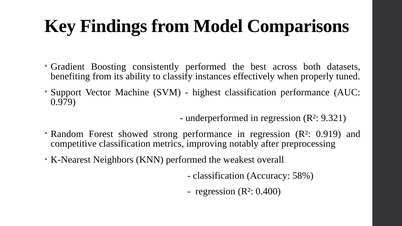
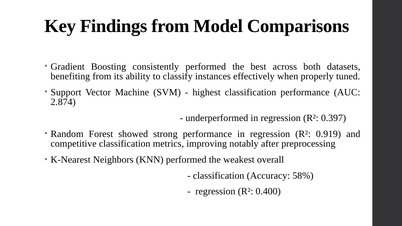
0.979: 0.979 -> 2.874
9.321: 9.321 -> 0.397
